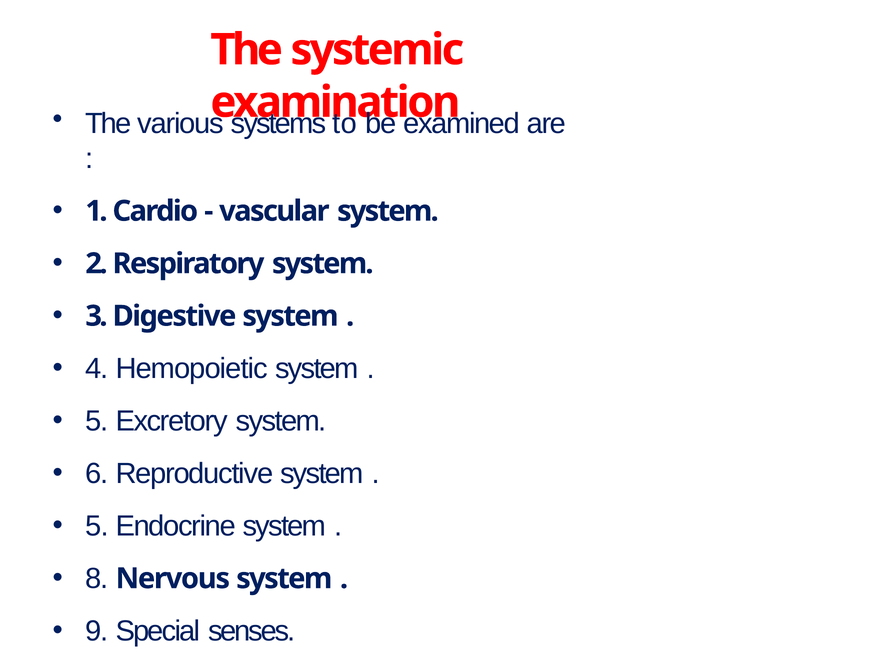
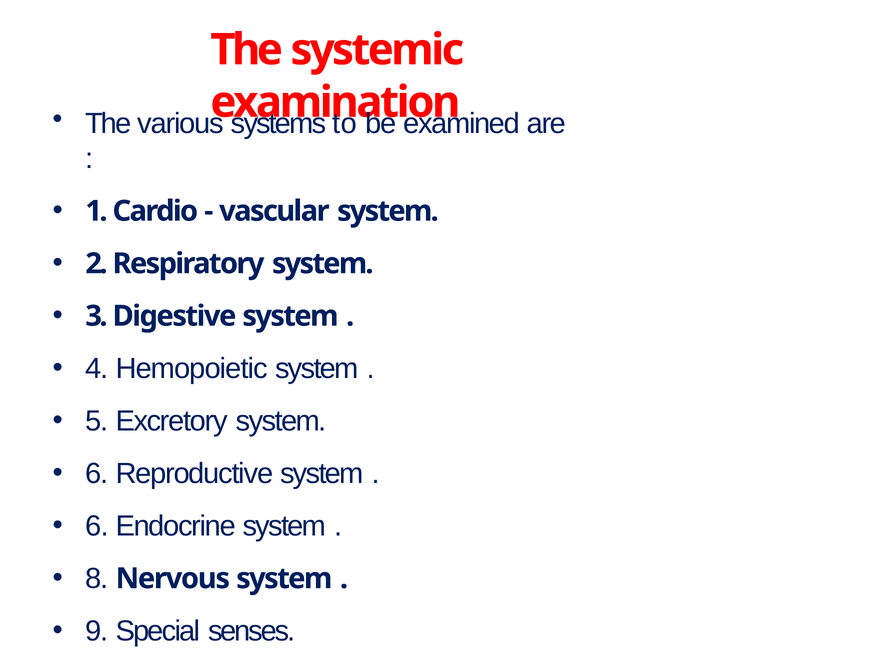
5 at (97, 526): 5 -> 6
